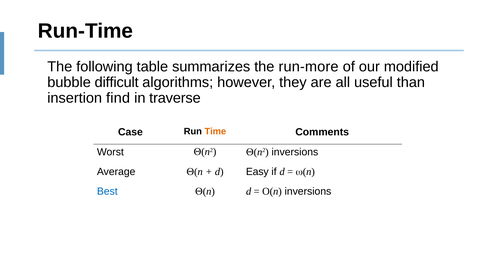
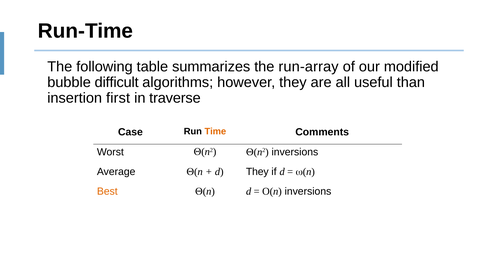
run-more: run-more -> run-array
find: find -> first
d Easy: Easy -> They
Best colour: blue -> orange
